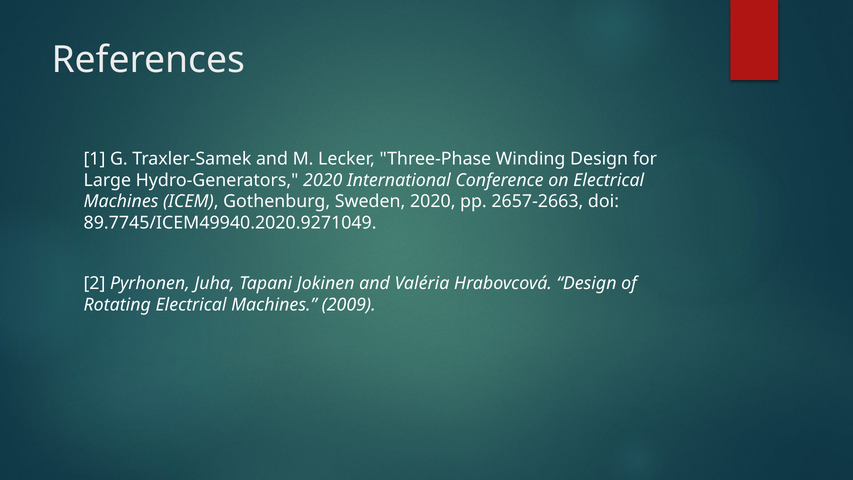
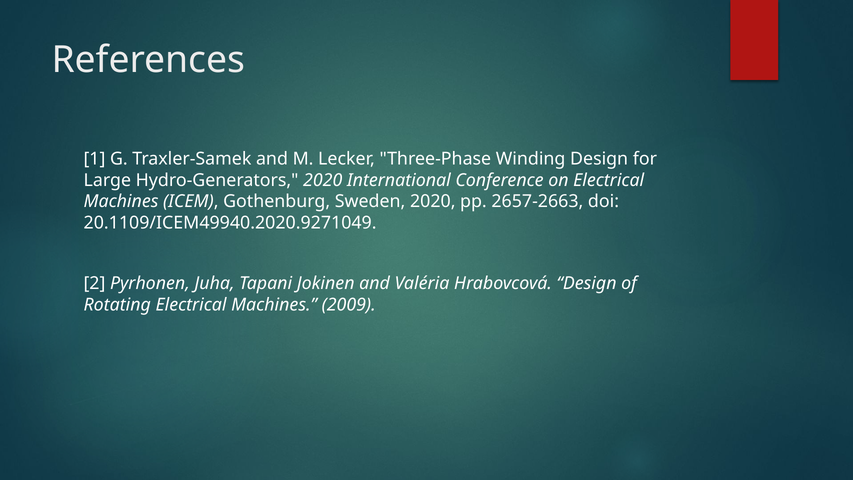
89.7745/ICEM49940.2020.9271049: 89.7745/ICEM49940.2020.9271049 -> 20.1109/ICEM49940.2020.9271049
